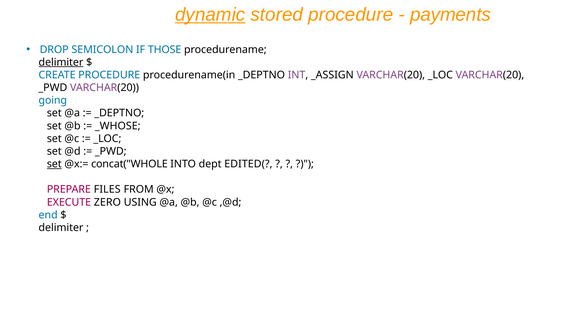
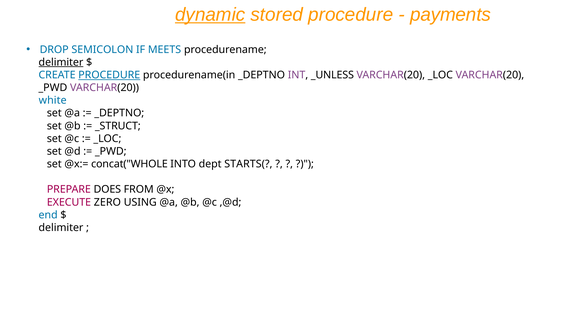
THOSE: THOSE -> MEETS
PROCEDURE at (109, 75) underline: none -> present
_ASSIGN: _ASSIGN -> _UNLESS
going: going -> white
_WHOSE: _WHOSE -> _STRUCT
set at (54, 164) underline: present -> none
EDITED(: EDITED( -> STARTS(
FILES: FILES -> DOES
